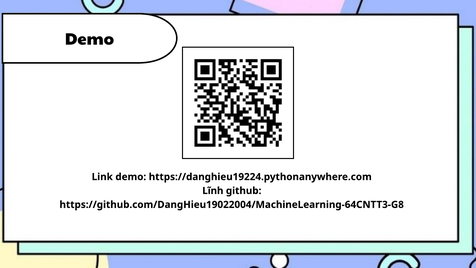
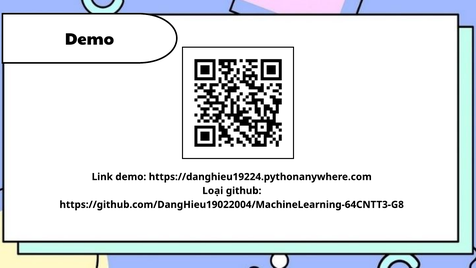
Lĩnh: Lĩnh -> Loại
